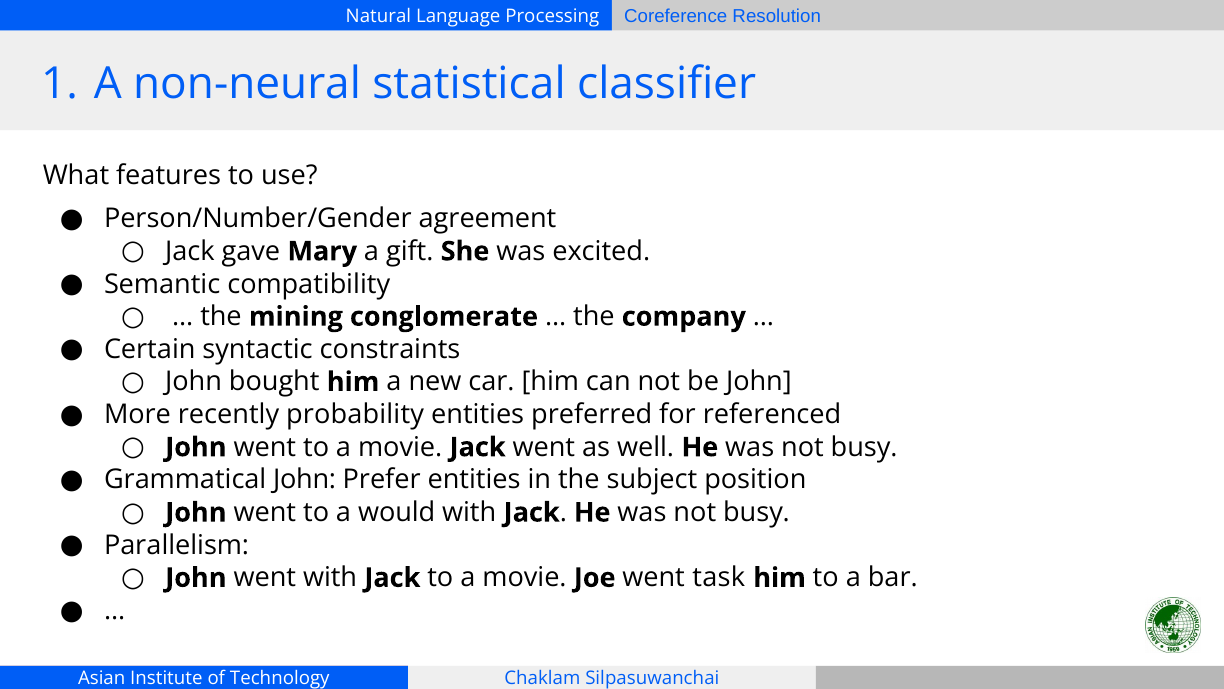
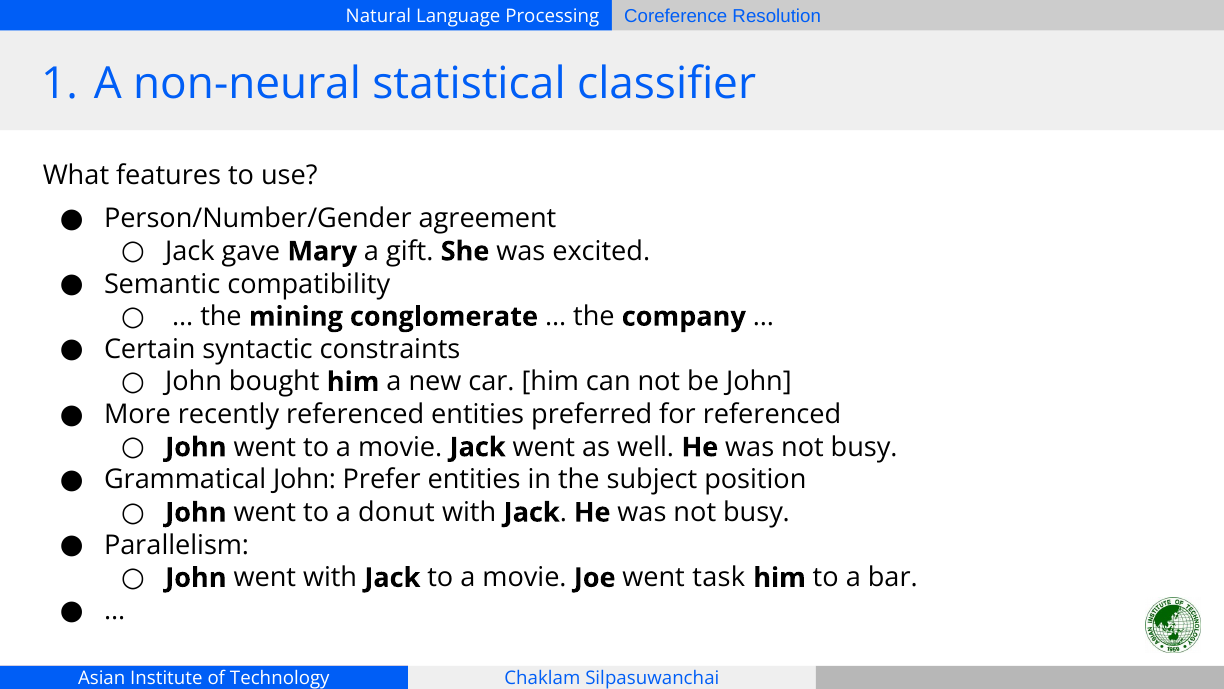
recently probability: probability -> referenced
would: would -> donut
